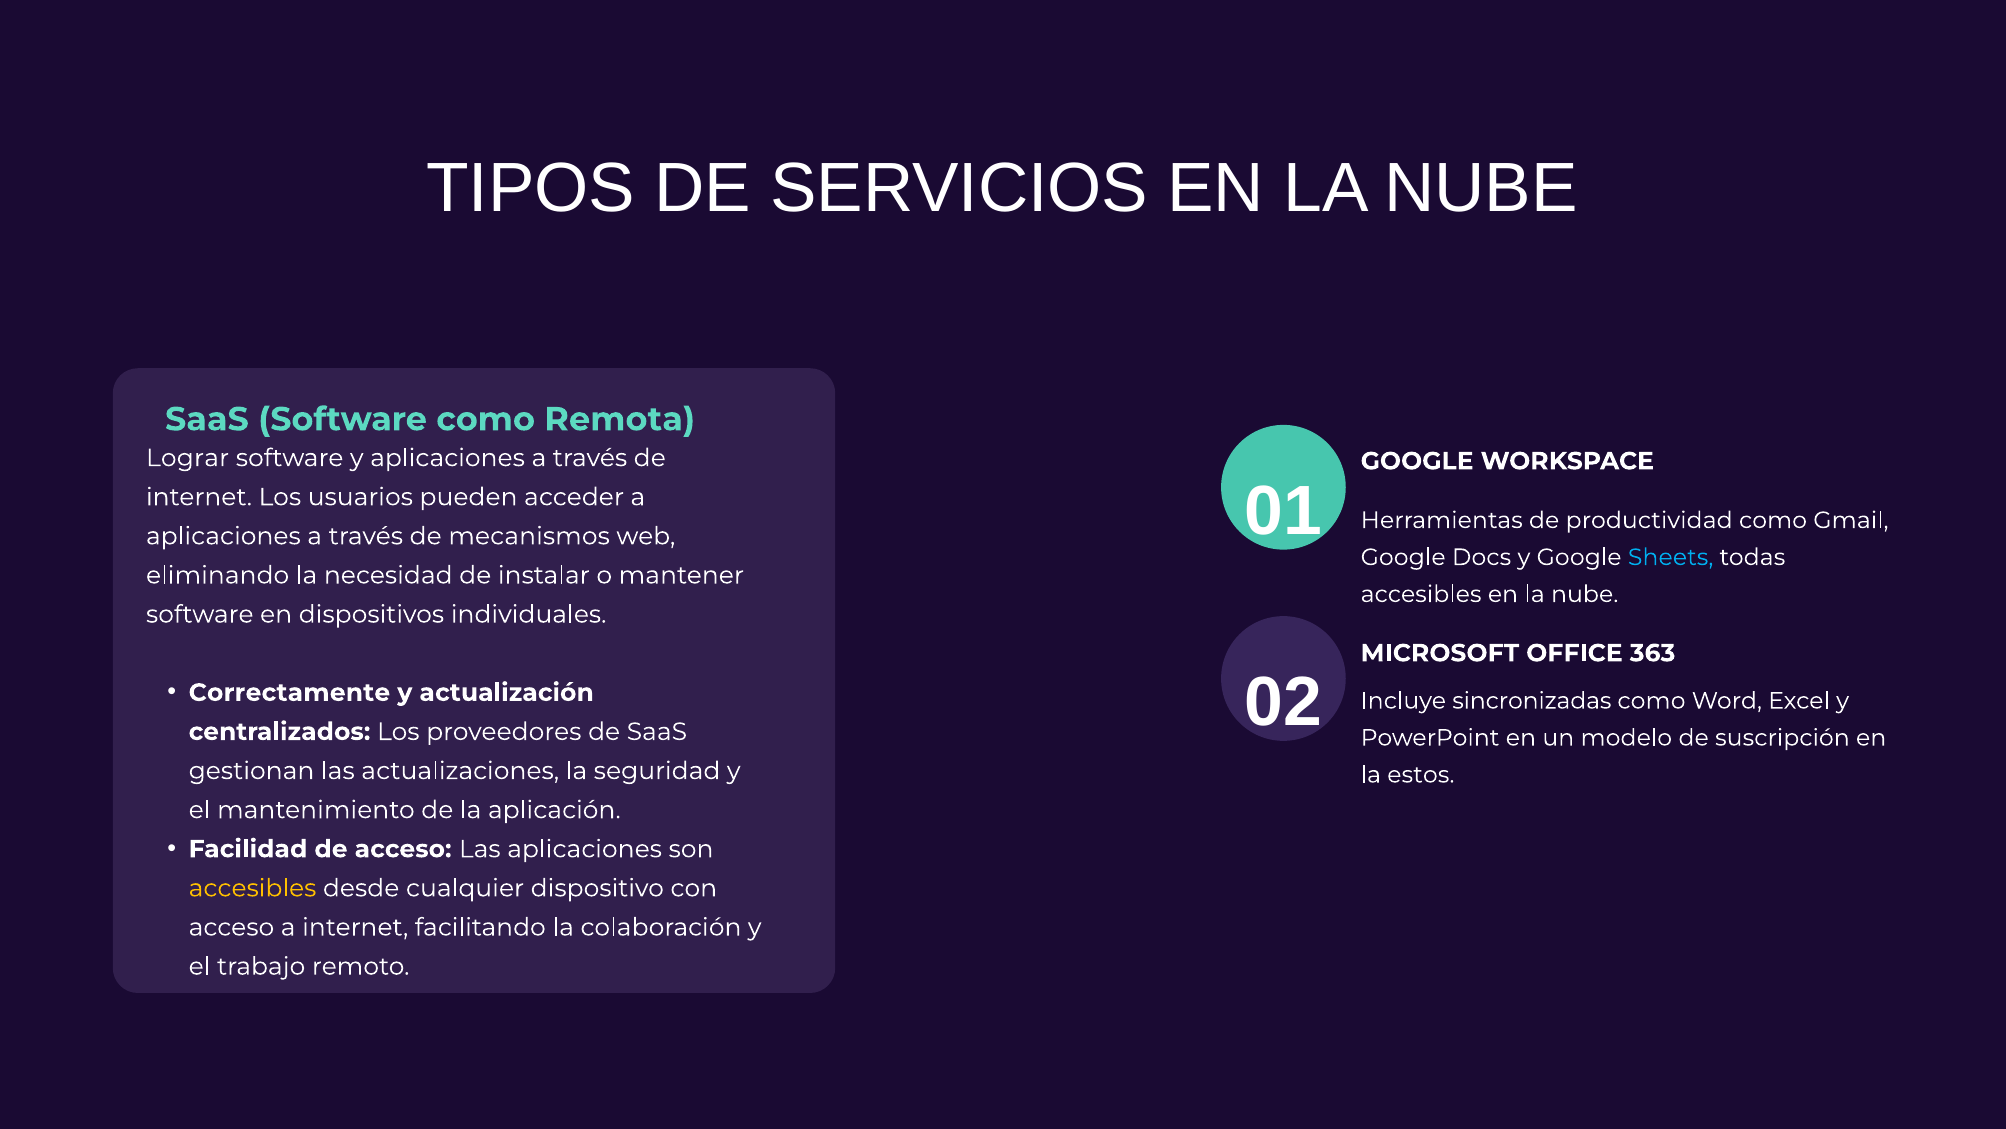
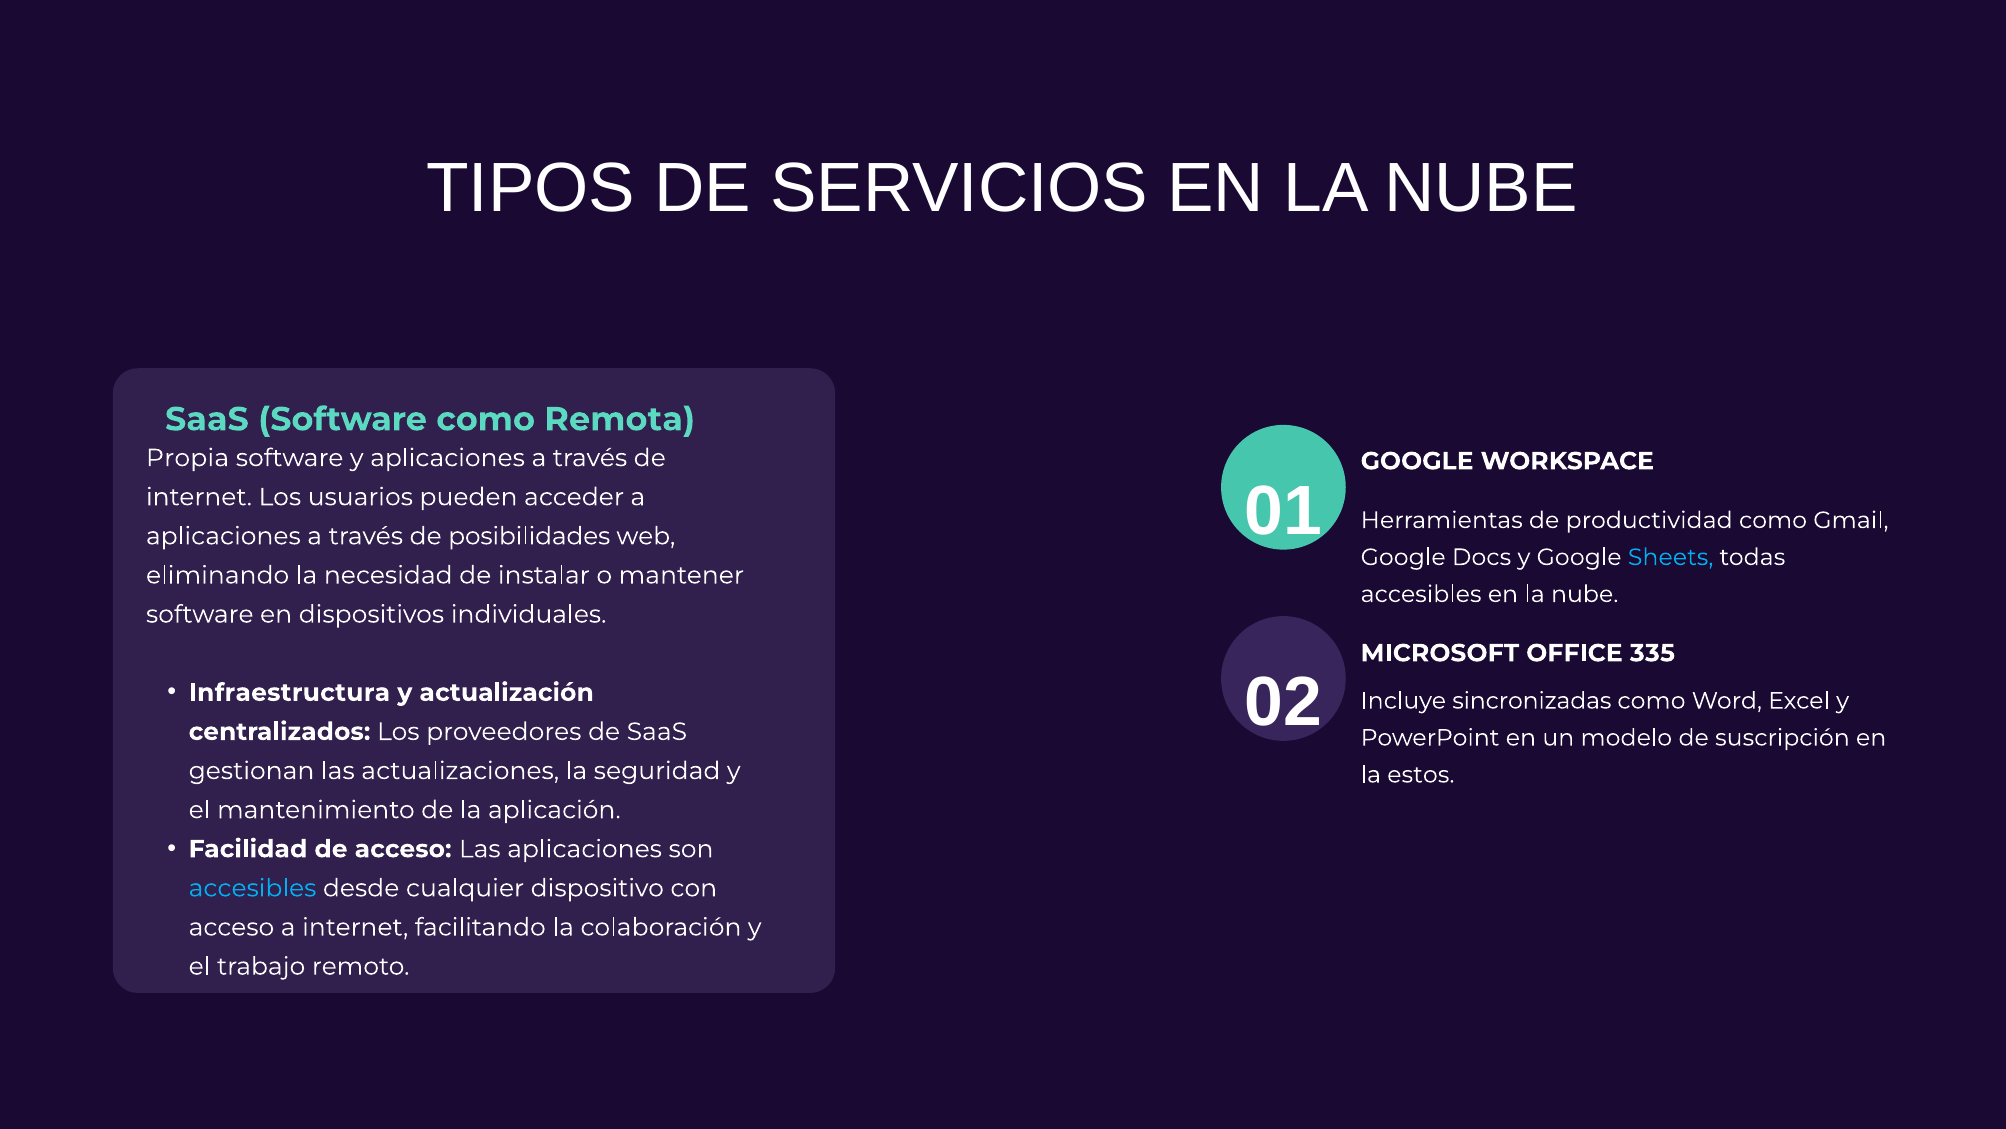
Lograr: Lograr -> Propia
mecanismos: mecanismos -> posibilidades
363: 363 -> 335
Correctamente: Correctamente -> Infraestructura
accesibles at (252, 888) colour: yellow -> light blue
